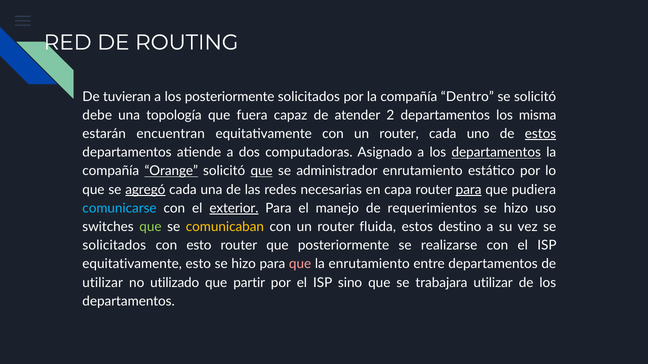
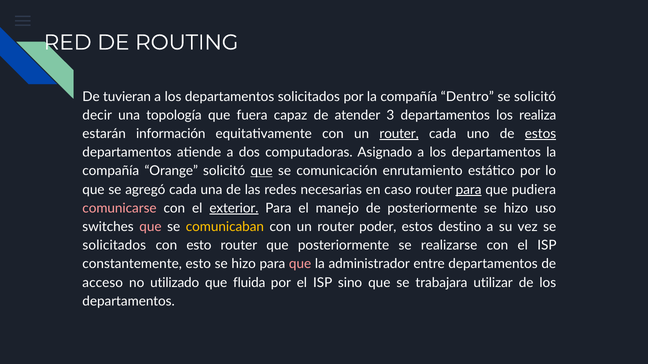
posteriormente at (230, 97): posteriormente -> departamentos
debe: debe -> decir
2: 2 -> 3
misma: misma -> realiza
encuentran: encuentran -> información
router at (399, 134) underline: none -> present
departamentos at (496, 153) underline: present -> none
Orange underline: present -> none
administrador: administrador -> comunicación
agregó underline: present -> none
capa: capa -> caso
comunicarse colour: light blue -> pink
de requerimientos: requerimientos -> posteriormente
que at (150, 227) colour: light green -> pink
fluida: fluida -> poder
equitativamente at (132, 264): equitativamente -> constantemente
la enrutamiento: enrutamiento -> administrador
utilizar at (103, 283): utilizar -> acceso
partir: partir -> fluida
